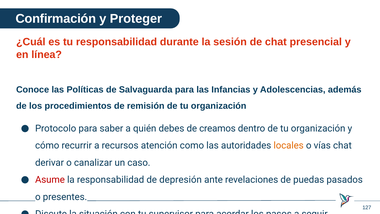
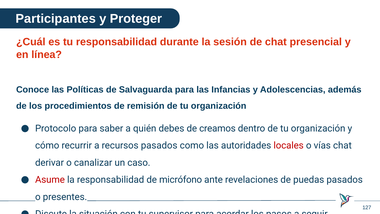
Confirmación: Confirmación -> Participantes
recursos atención: atención -> pasados
locales colour: orange -> red
depresión: depresión -> micrófono
